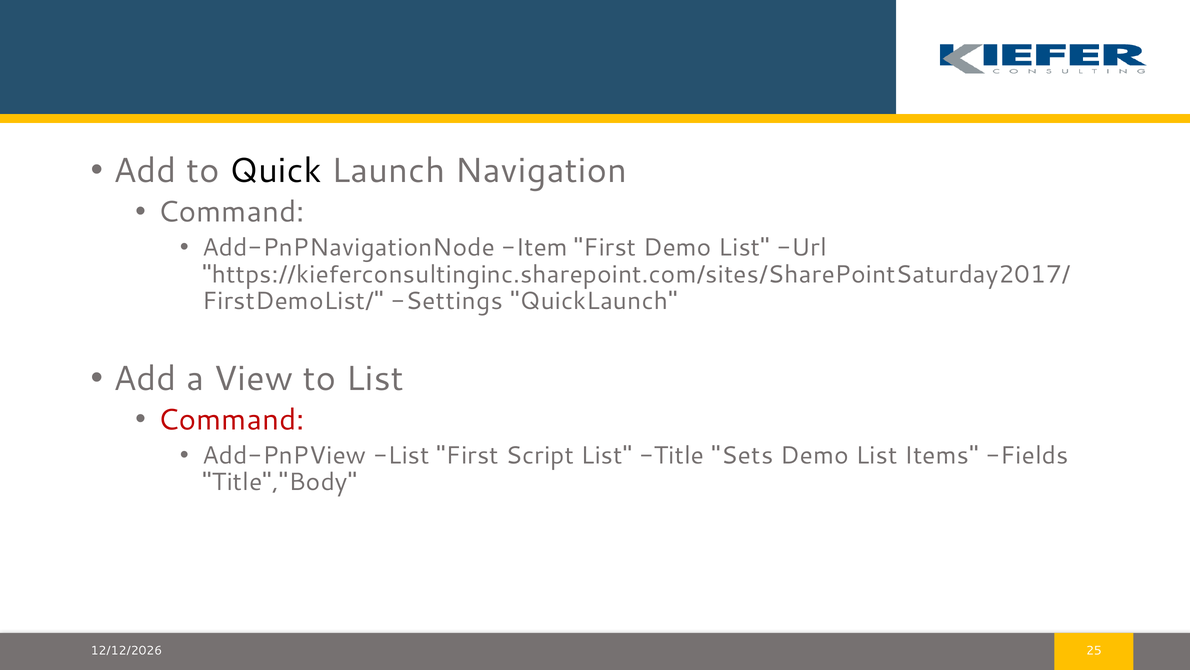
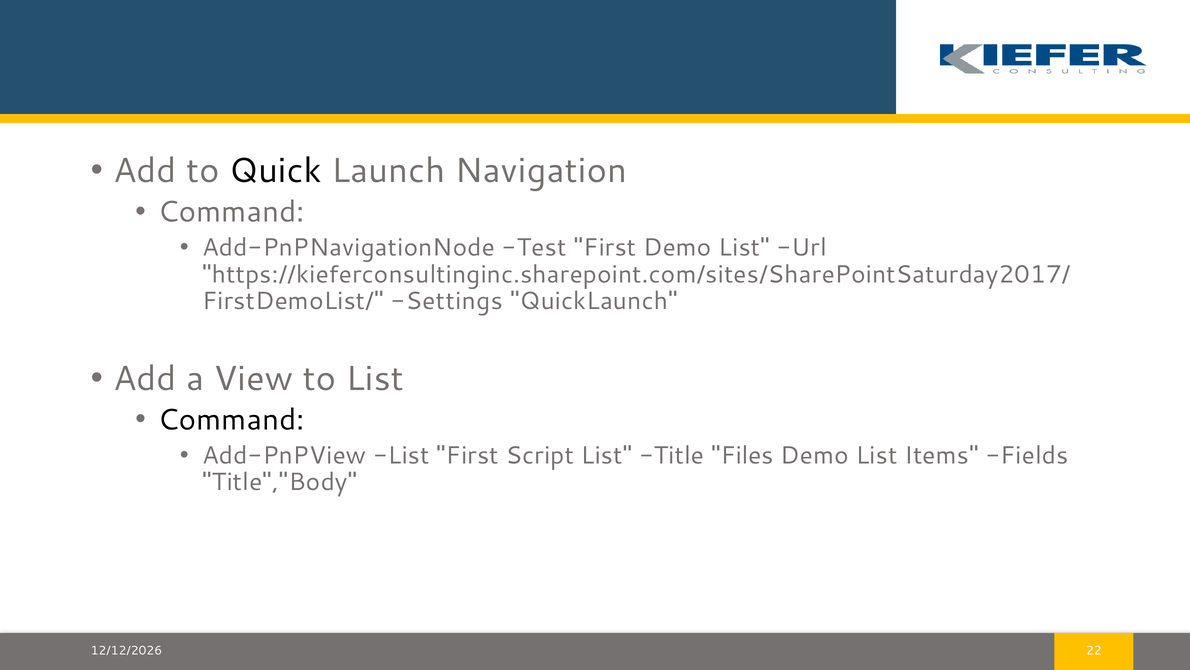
Item: Item -> Test
Command at (231, 419) colour: red -> black
Sets: Sets -> Files
25: 25 -> 22
